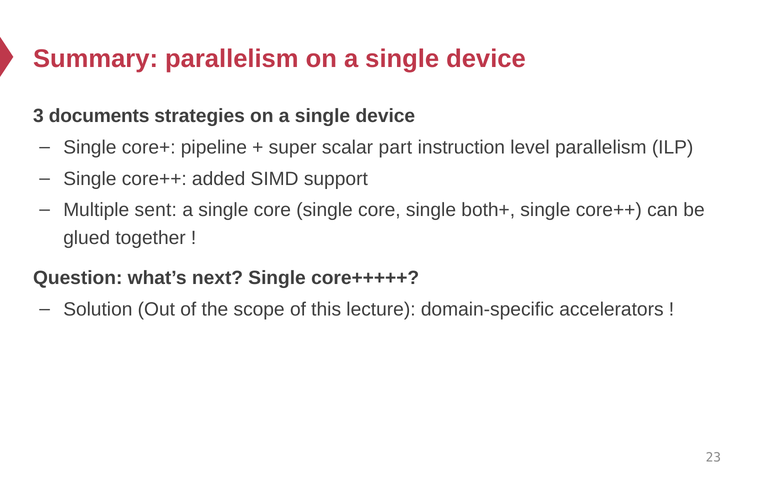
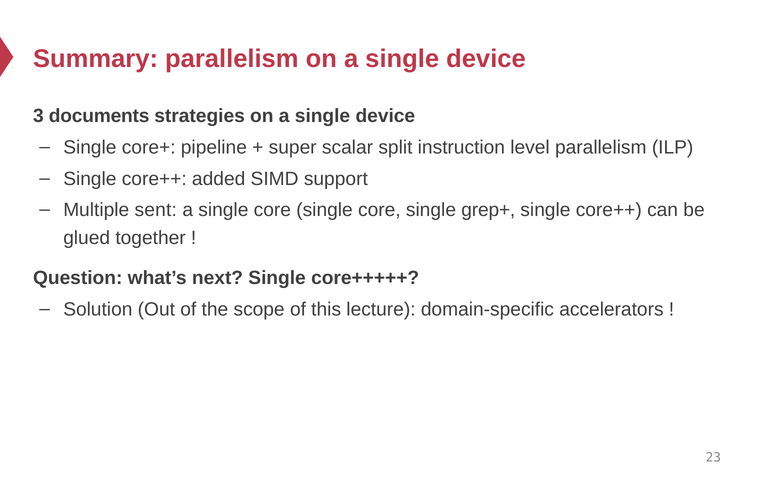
part: part -> split
both+: both+ -> grep+
